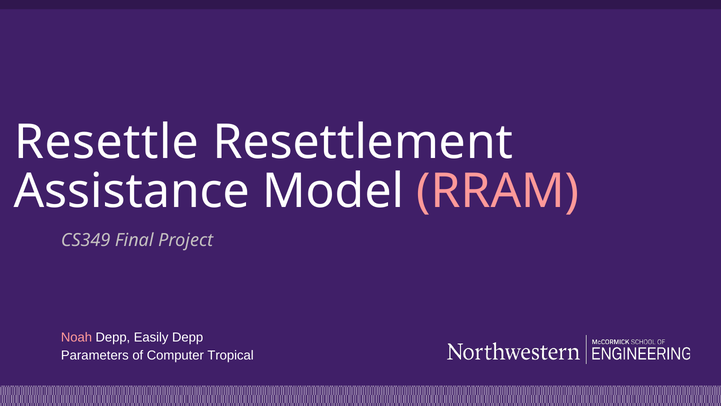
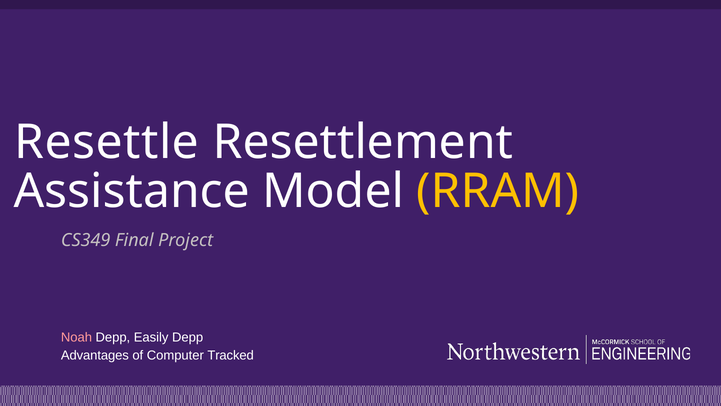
RRAM colour: pink -> yellow
Parameters: Parameters -> Advantages
Tropical: Tropical -> Tracked
